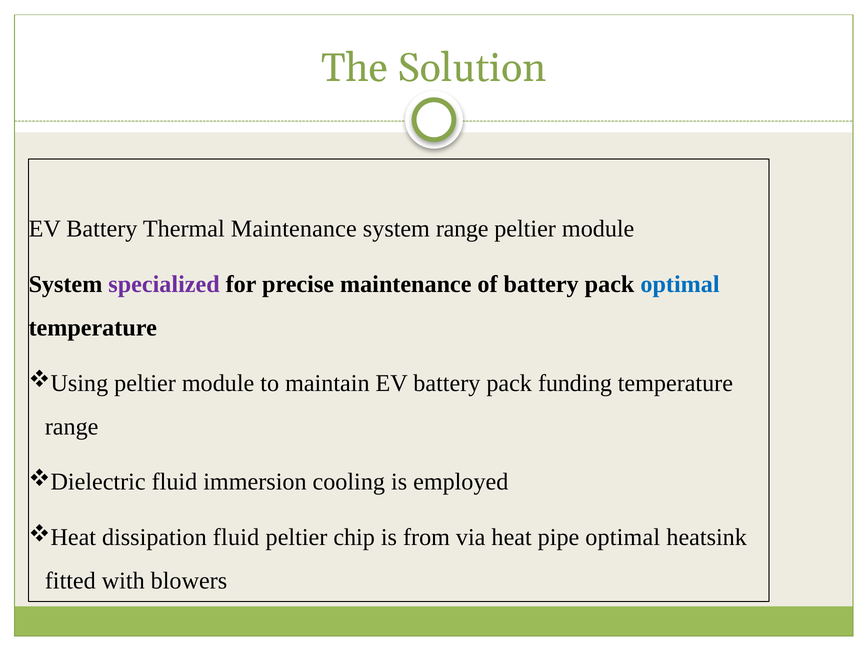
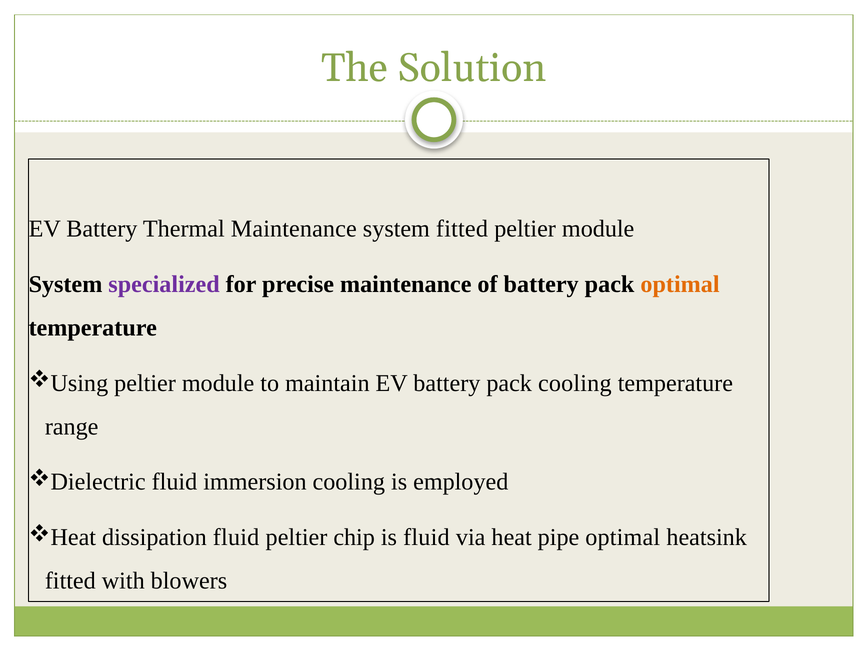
system range: range -> fitted
optimal at (680, 284) colour: blue -> orange
pack funding: funding -> cooling
is from: from -> fluid
